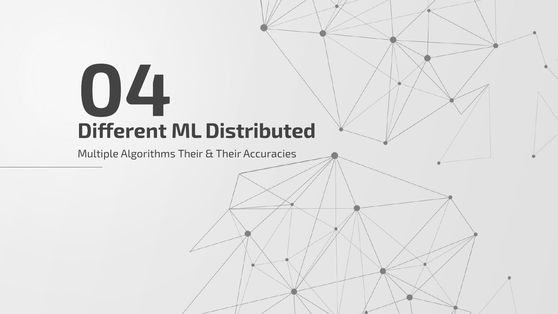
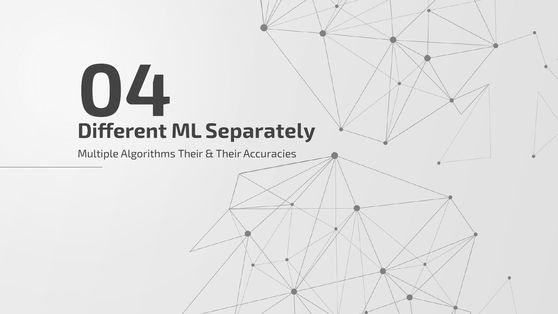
Distributed: Distributed -> Separately
